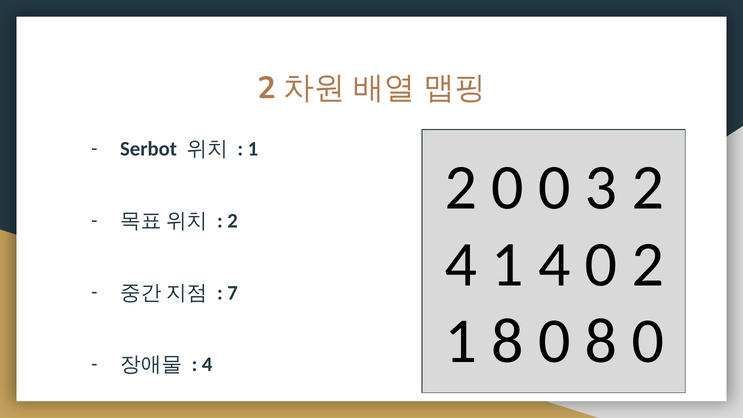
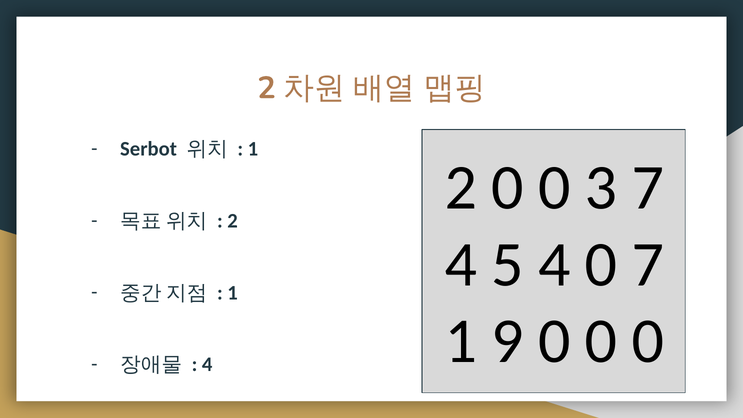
3 2: 2 -> 7
4 1: 1 -> 5
0 2: 2 -> 7
7 at (233, 293): 7 -> 1
1 8: 8 -> 9
8 at (601, 341): 8 -> 0
